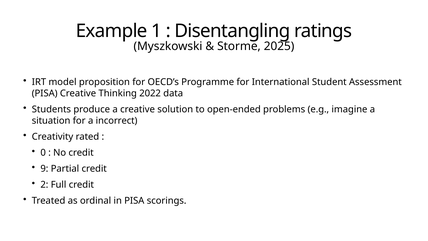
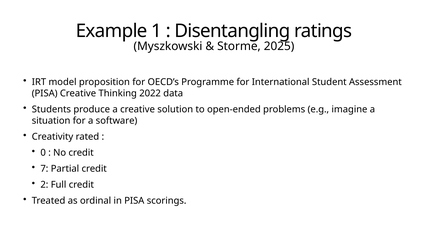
incorrect: incorrect -> software
9: 9 -> 7
